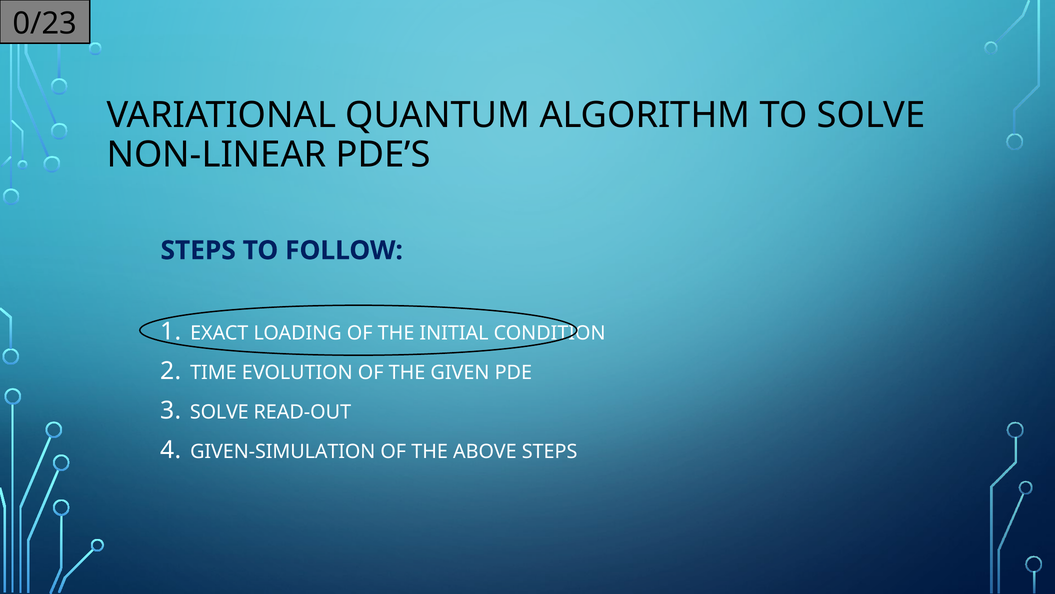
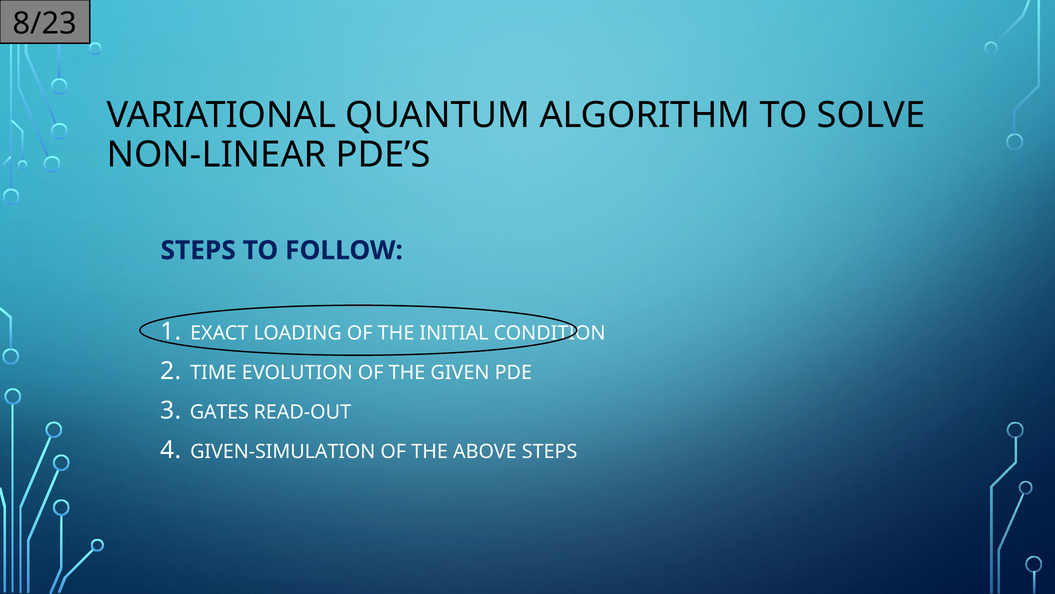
0/23: 0/23 -> 8/23
SOLVE at (219, 412): SOLVE -> GATES
